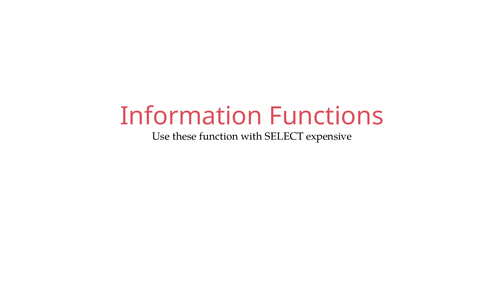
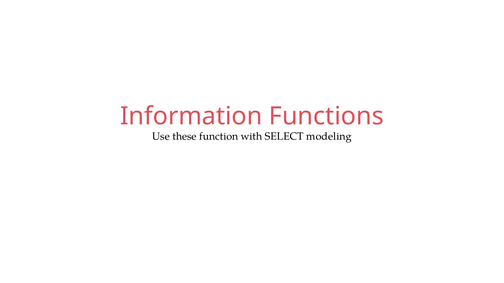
expensive: expensive -> modeling
